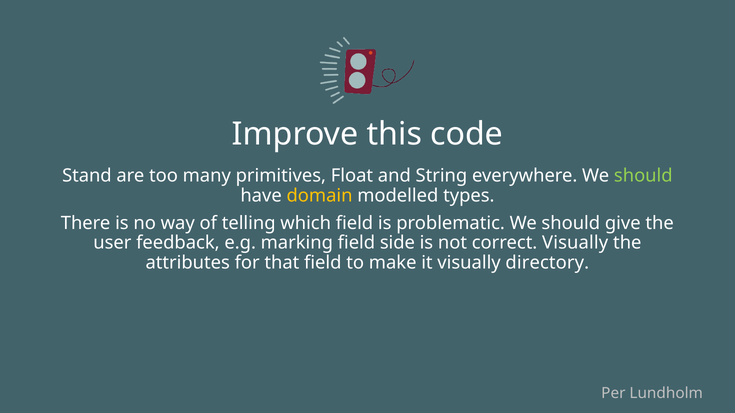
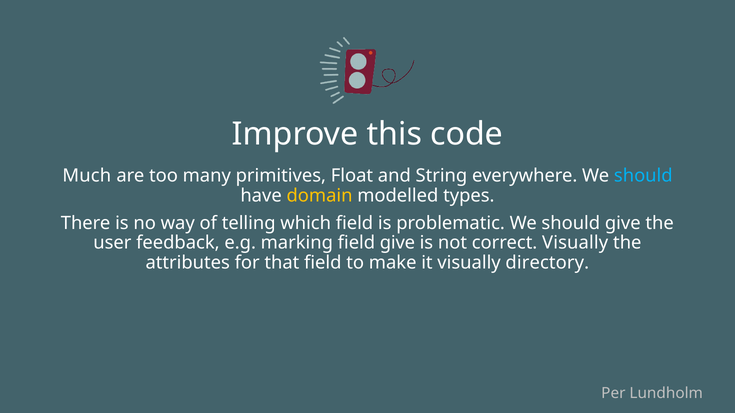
Stand: Stand -> Much
should at (643, 176) colour: light green -> light blue
field side: side -> give
